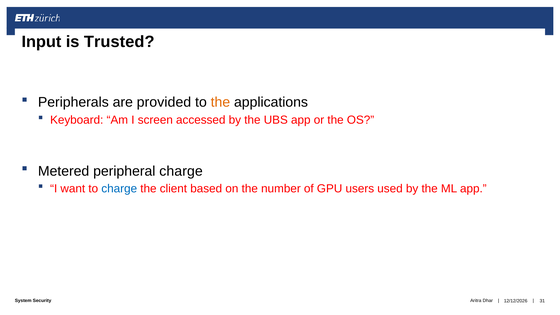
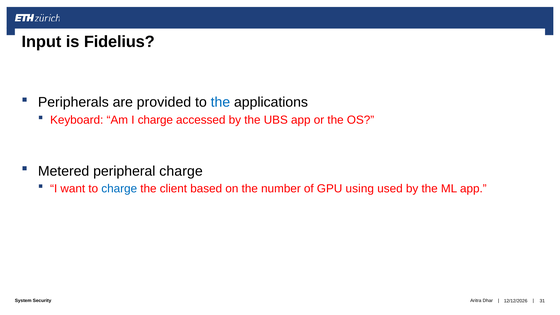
Trusted: Trusted -> Fidelius
the at (220, 102) colour: orange -> blue
I screen: screen -> charge
users: users -> using
